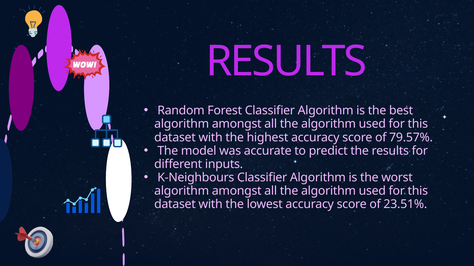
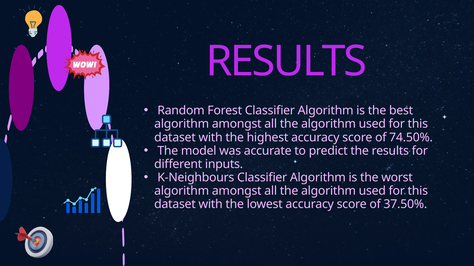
79.57%: 79.57% -> 74.50%
23.51%: 23.51% -> 37.50%
